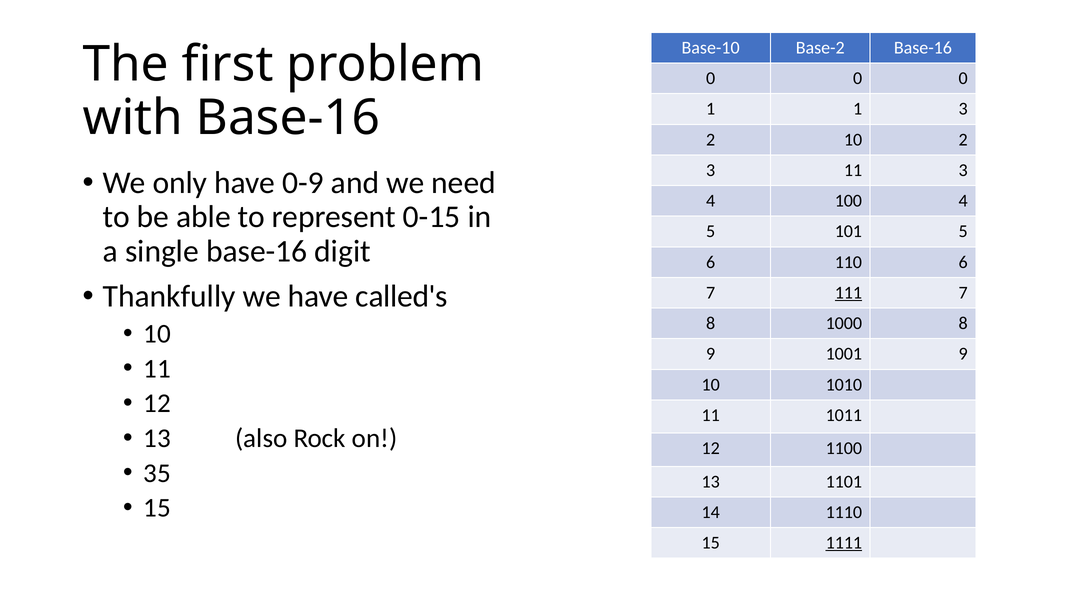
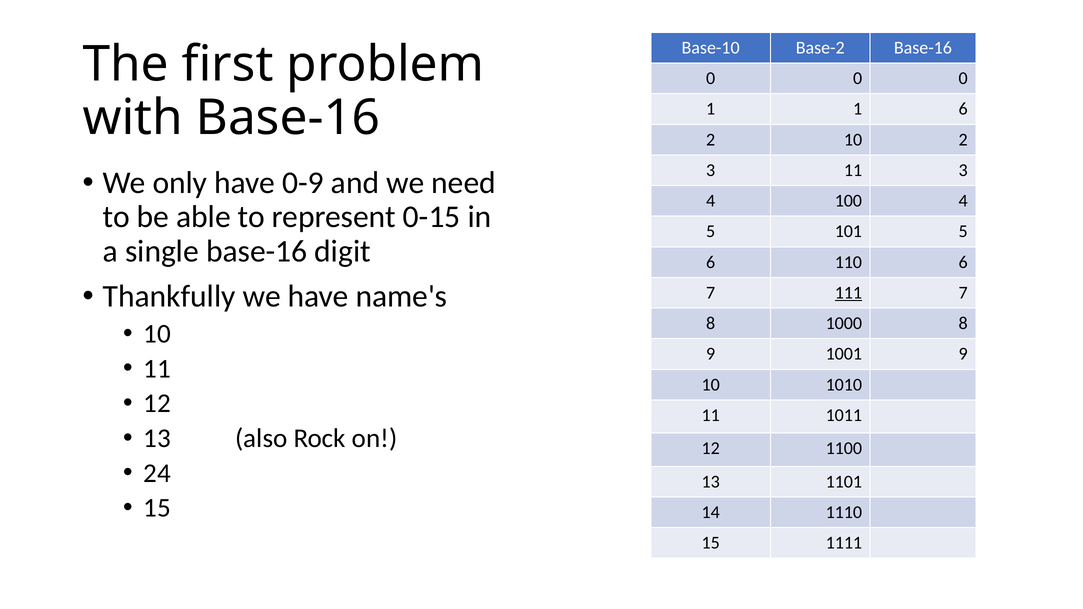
1 3: 3 -> 6
called's: called's -> name's
35: 35 -> 24
1111 underline: present -> none
